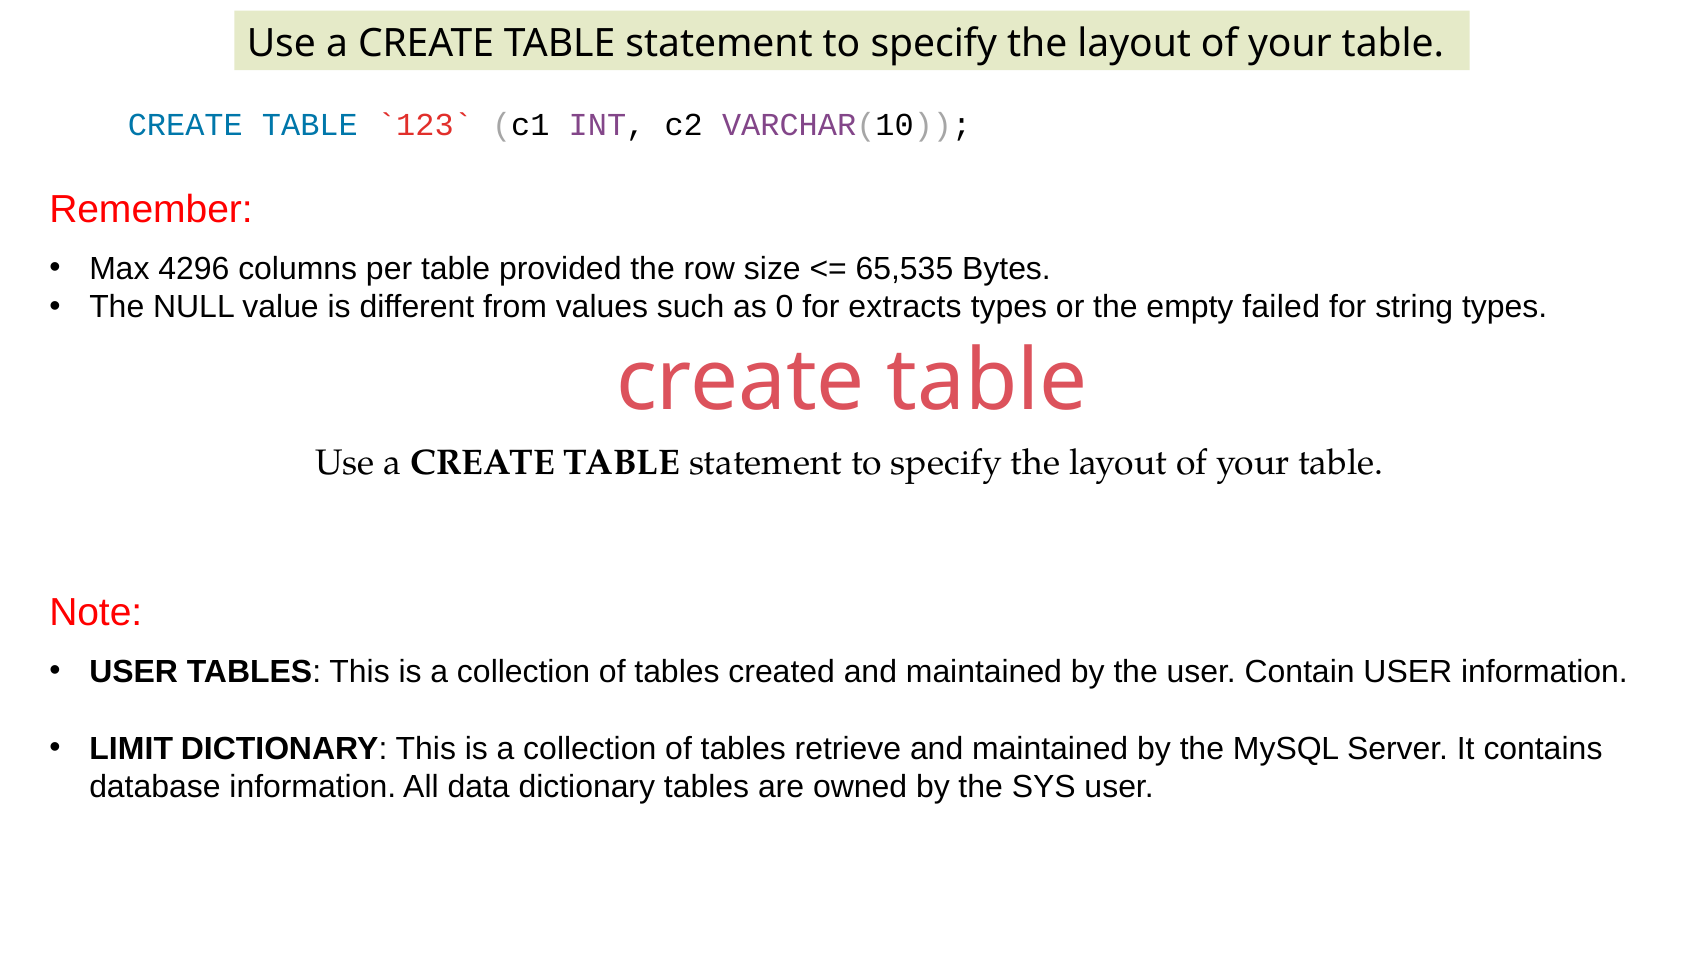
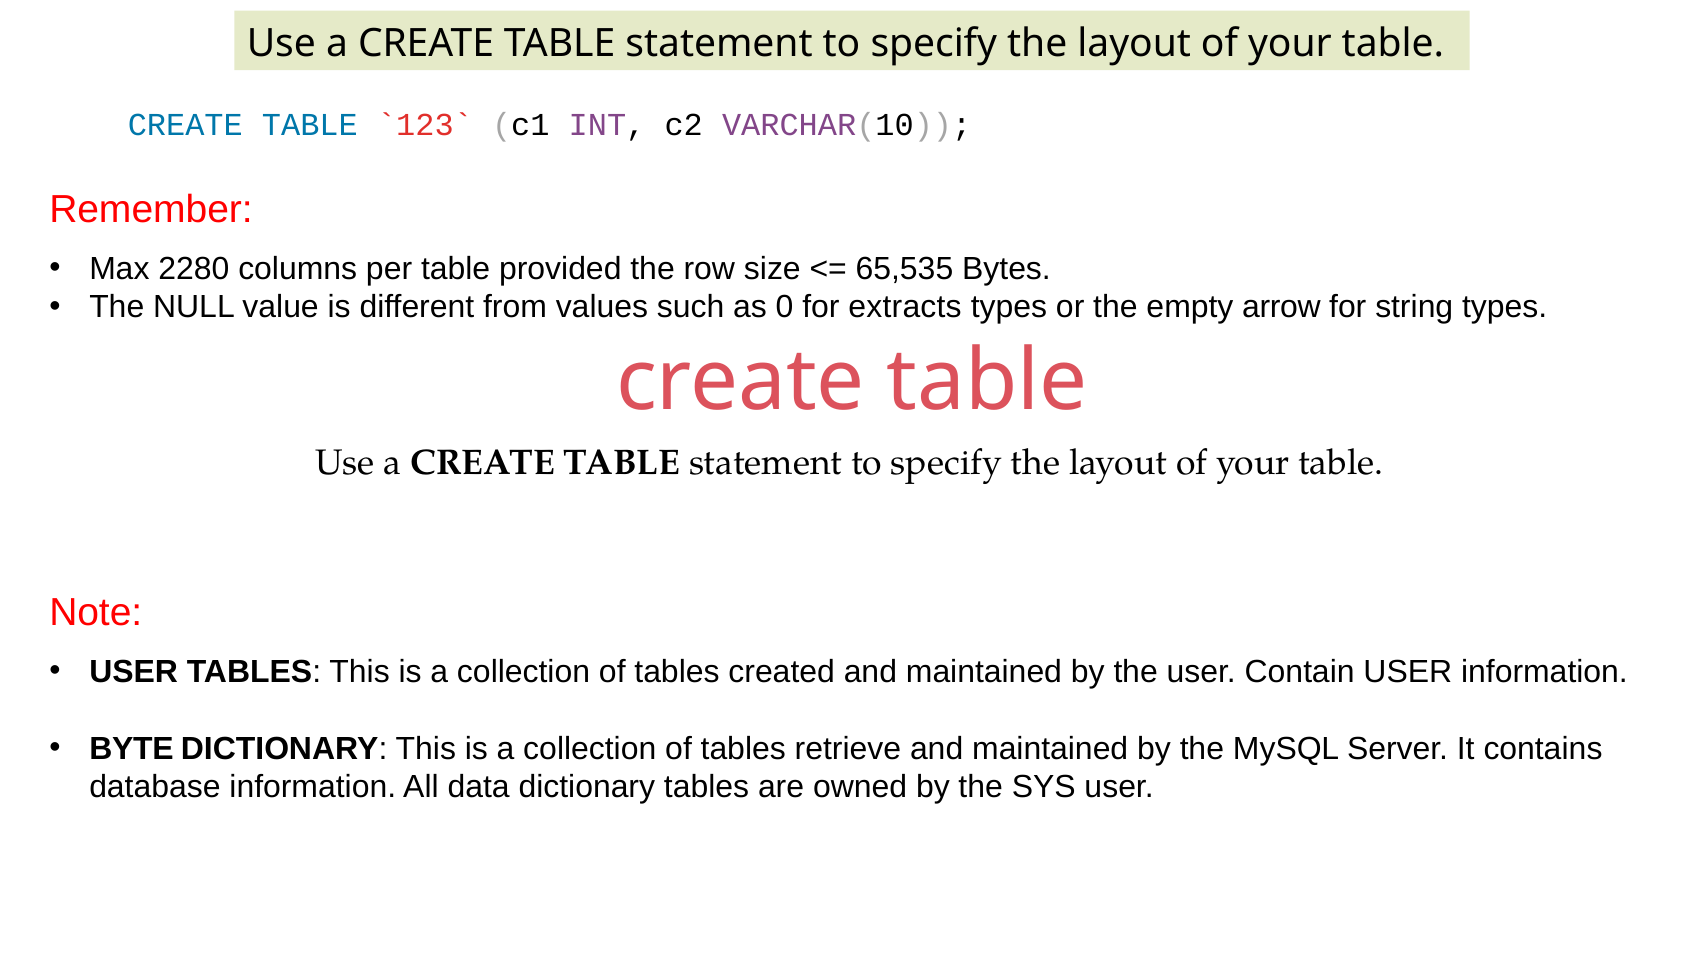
4296: 4296 -> 2280
failed: failed -> arrow
LIMIT: LIMIT -> BYTE
